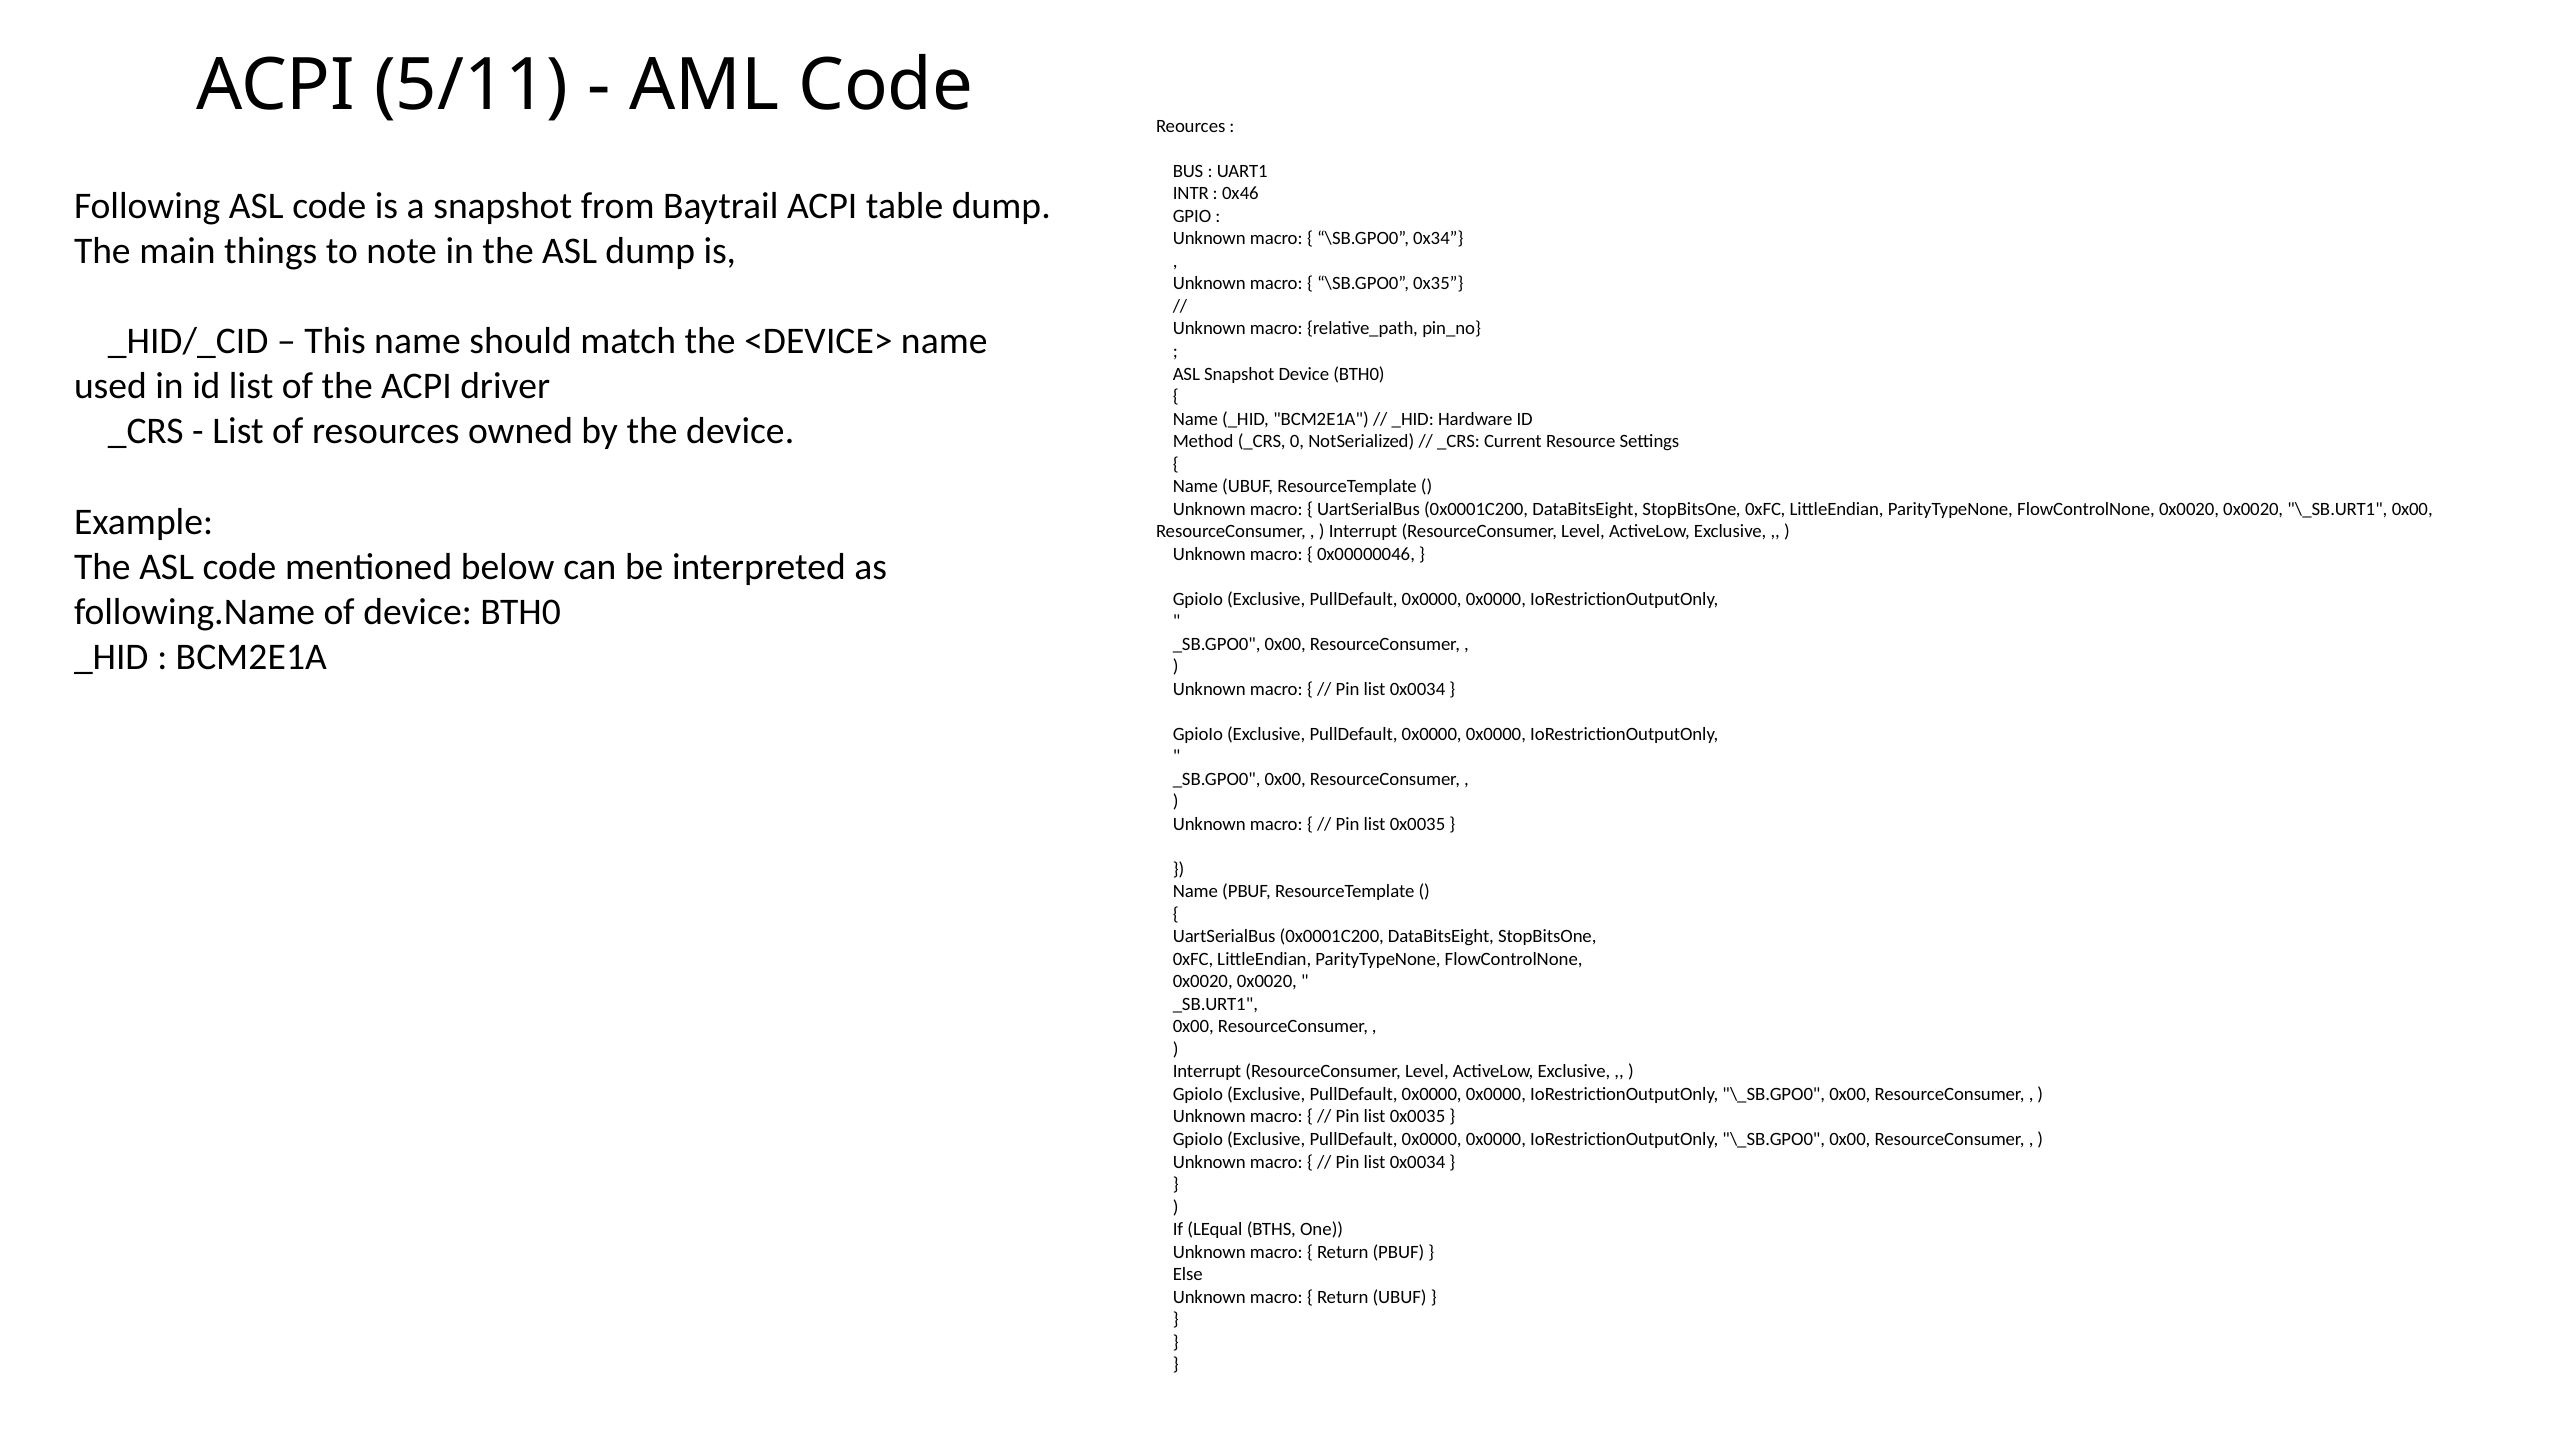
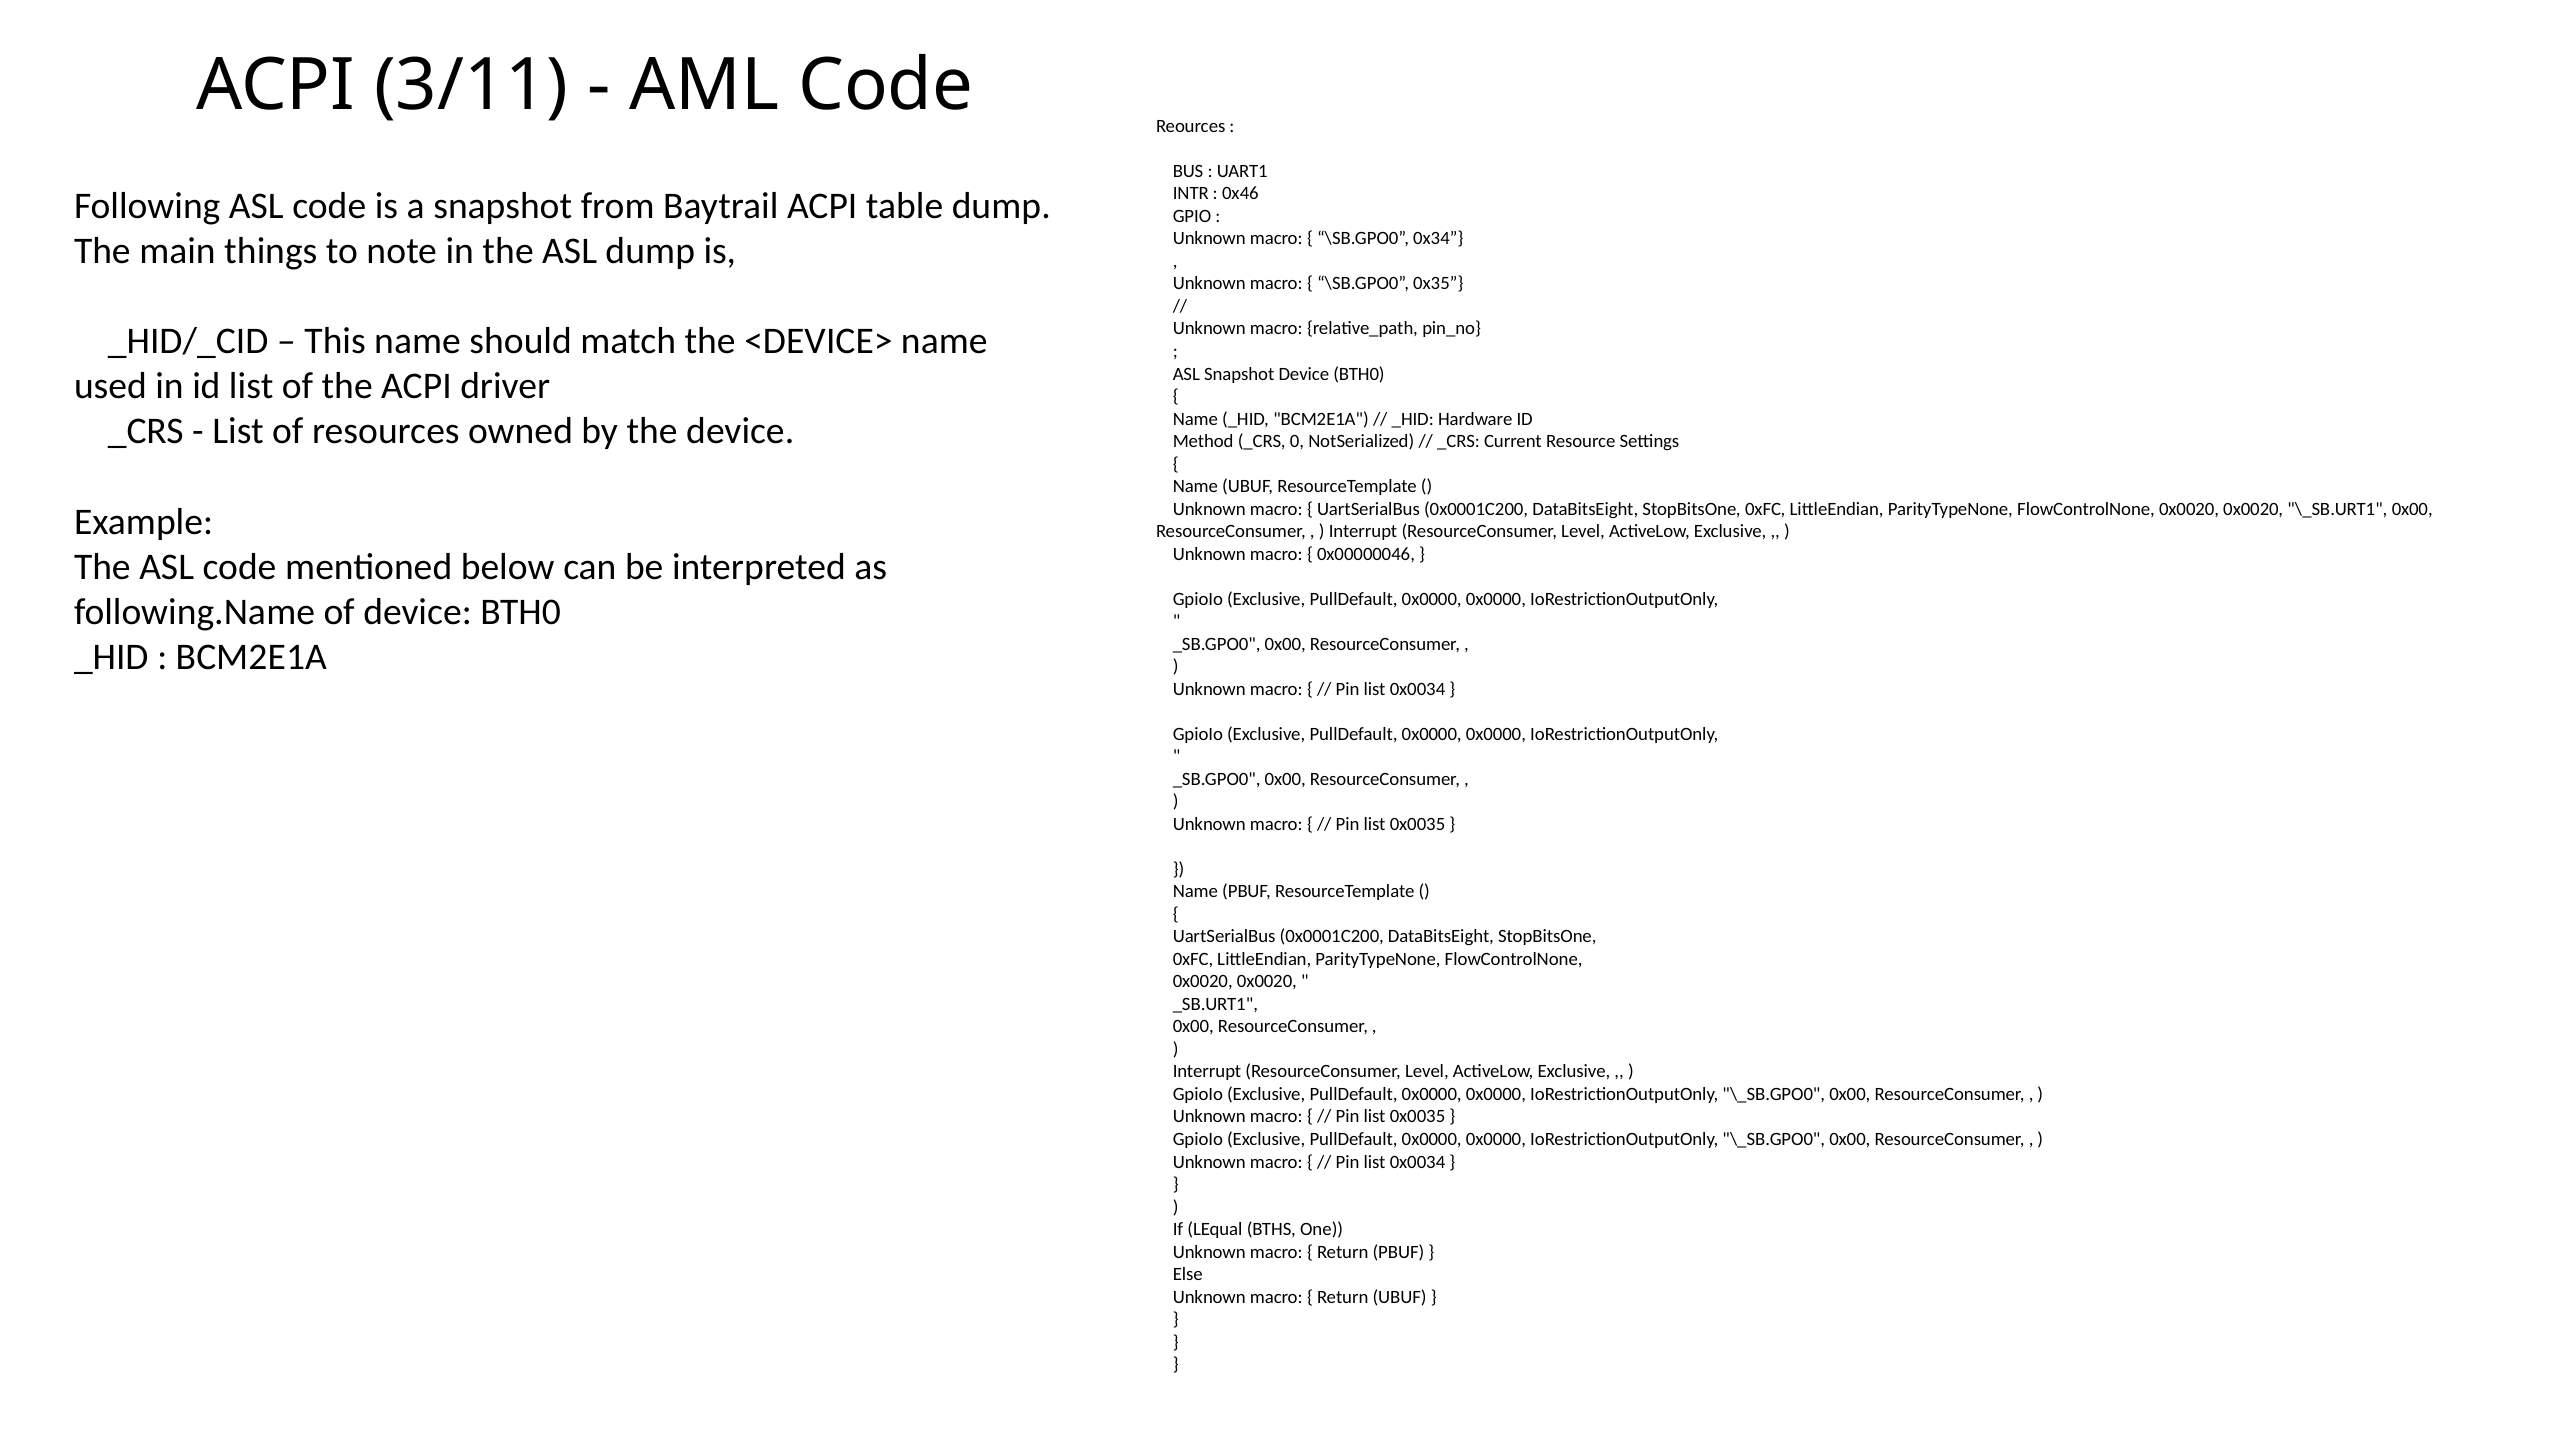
5/11: 5/11 -> 3/11
